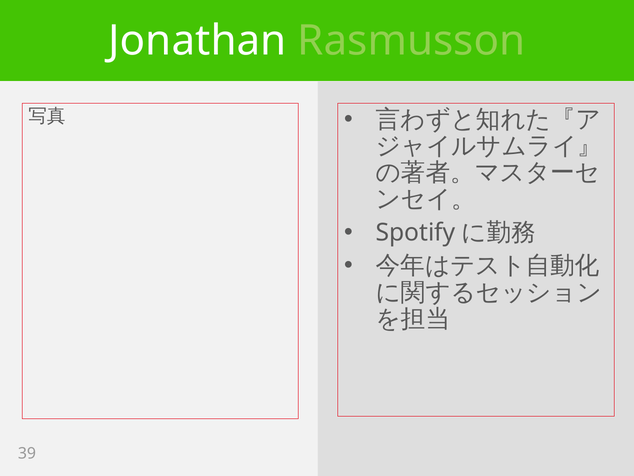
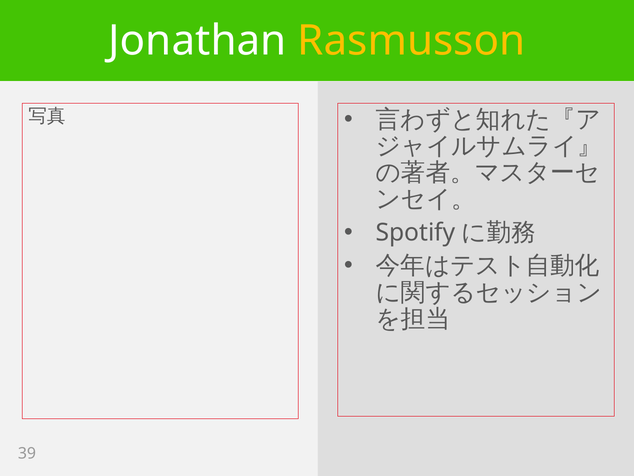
Rasmusson colour: light green -> yellow
